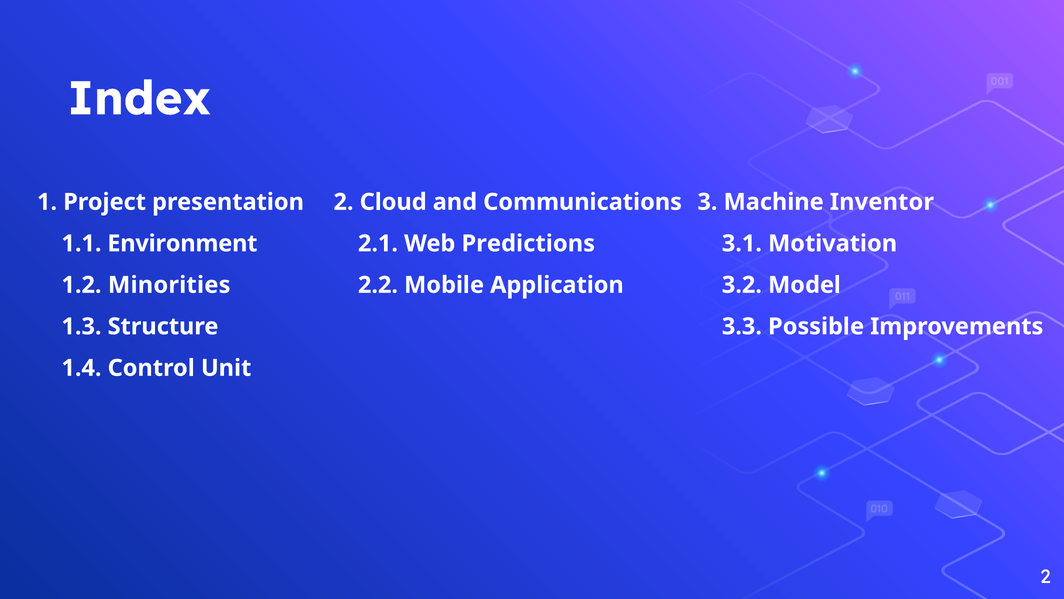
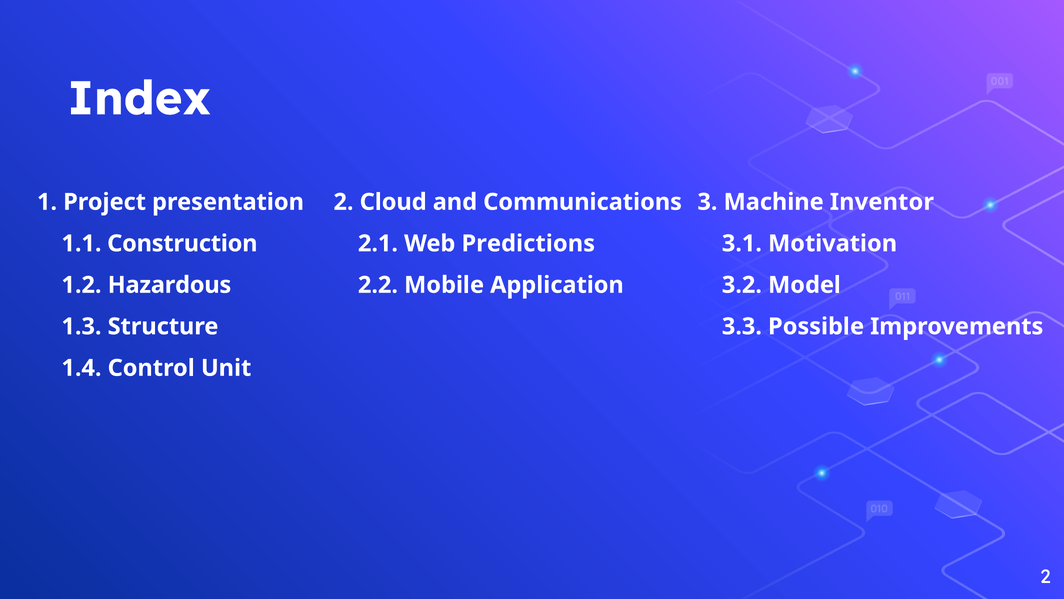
Environment: Environment -> Construction
Minorities: Minorities -> Hazardous
